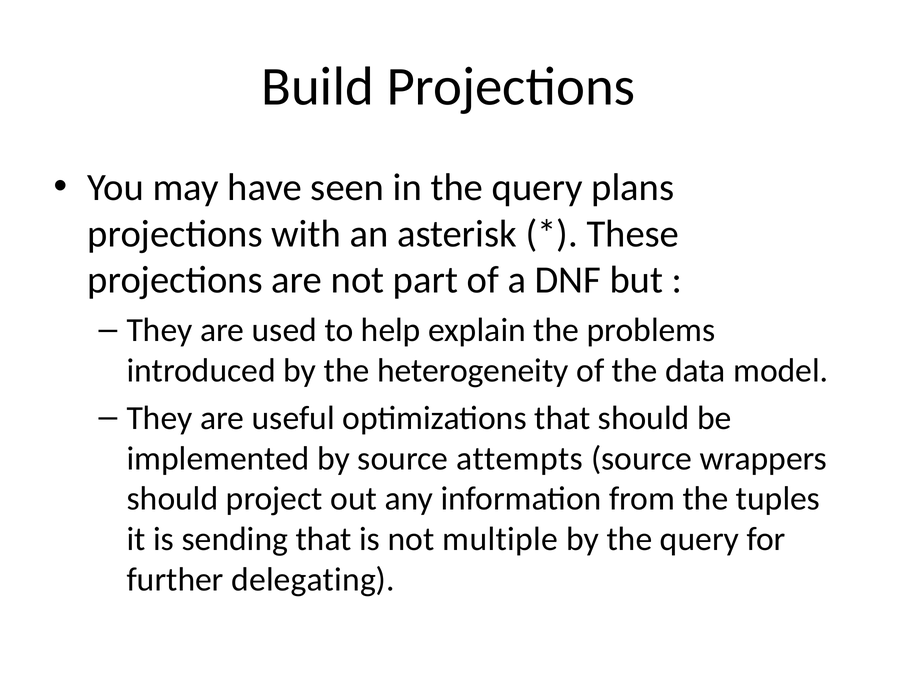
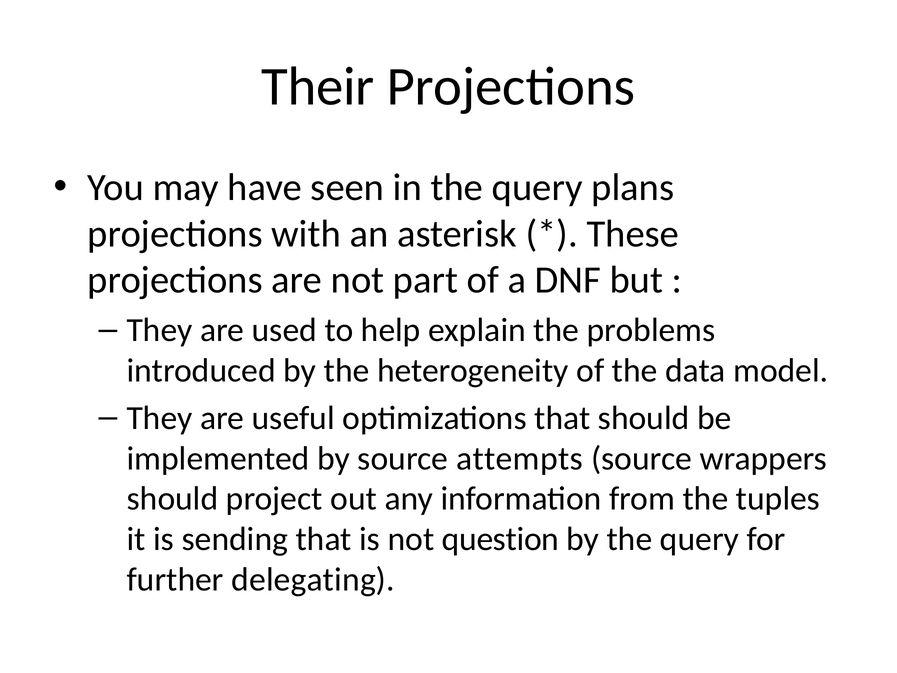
Build: Build -> Their
multiple: multiple -> question
